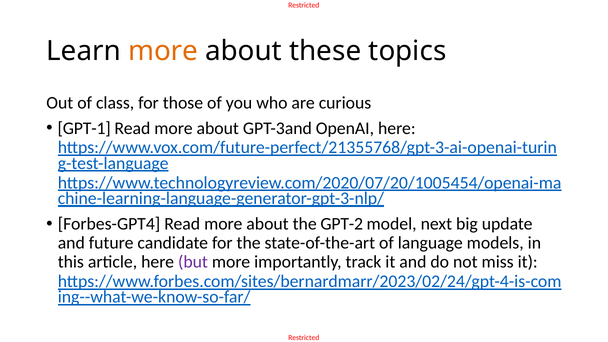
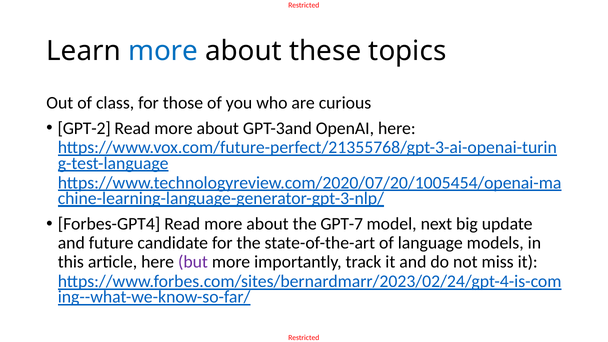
more at (163, 51) colour: orange -> blue
GPT-1: GPT-1 -> GPT-2
GPT-2: GPT-2 -> GPT-7
